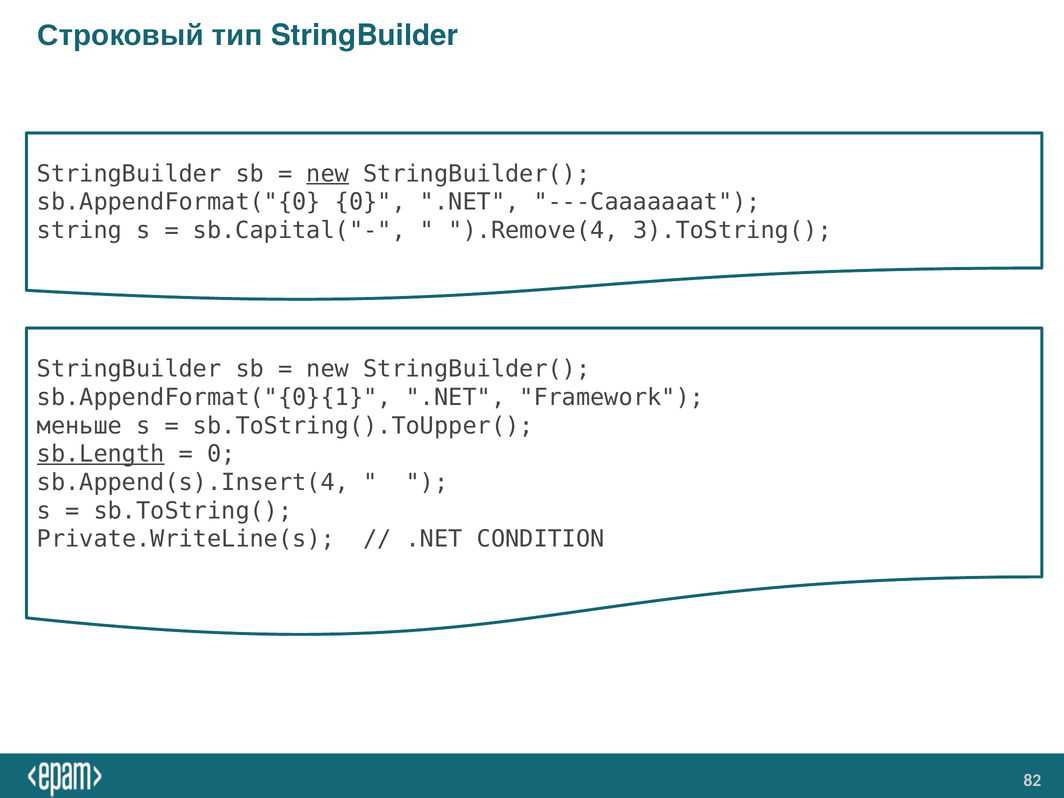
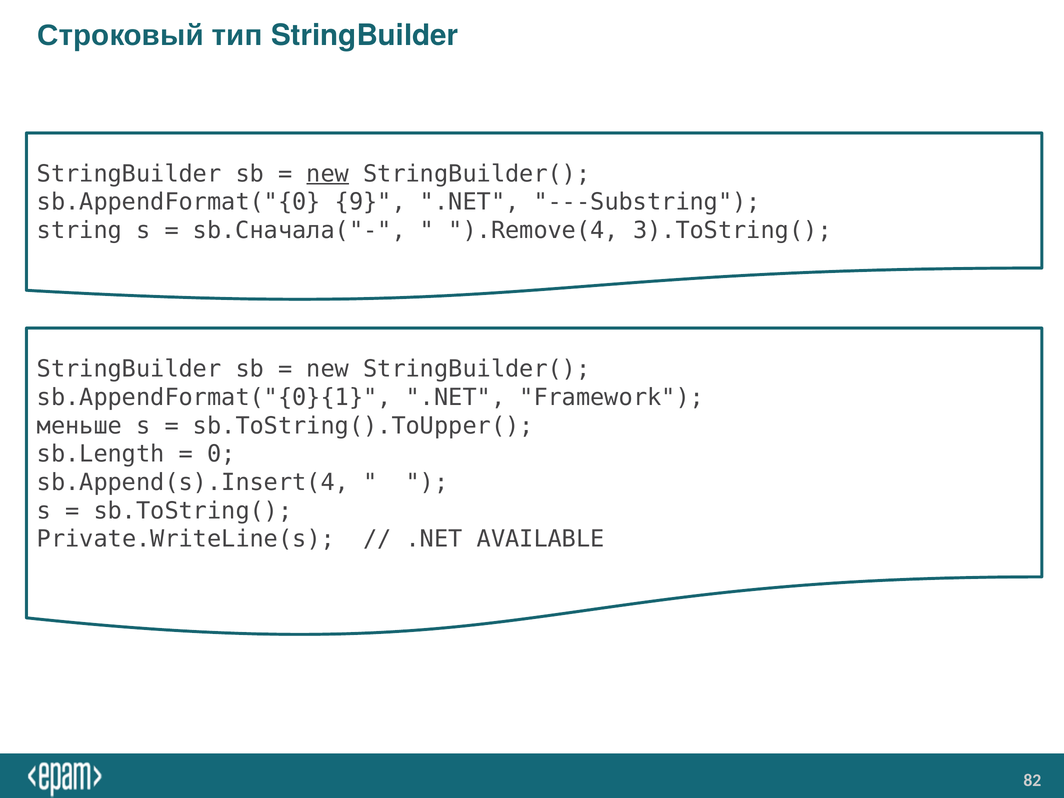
sb.AppendFormat("{0 0: 0 -> 9
---Caaaaaaat: ---Caaaaaaat -> ---Substring
sb.Capital("-: sb.Capital("- -> sb.Сначала("-
sb.Length underline: present -> none
CONDITION: CONDITION -> AVAILABLE
